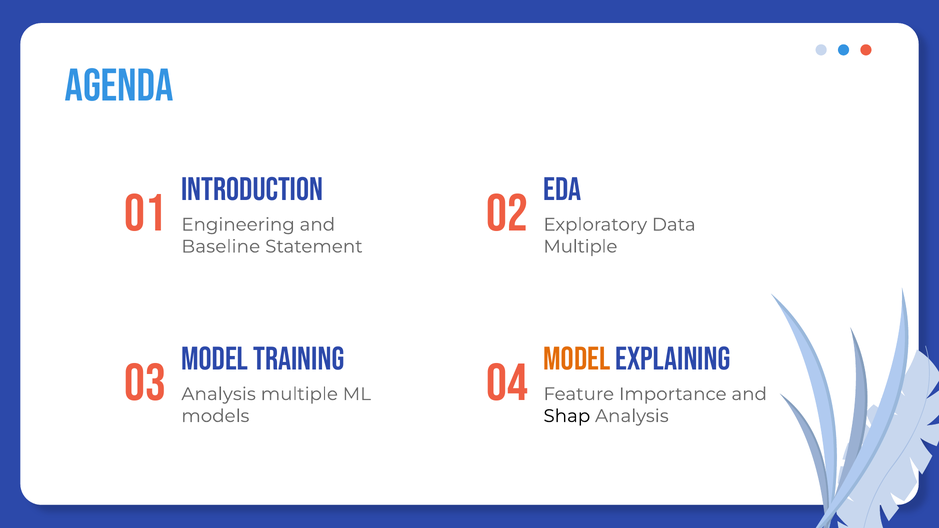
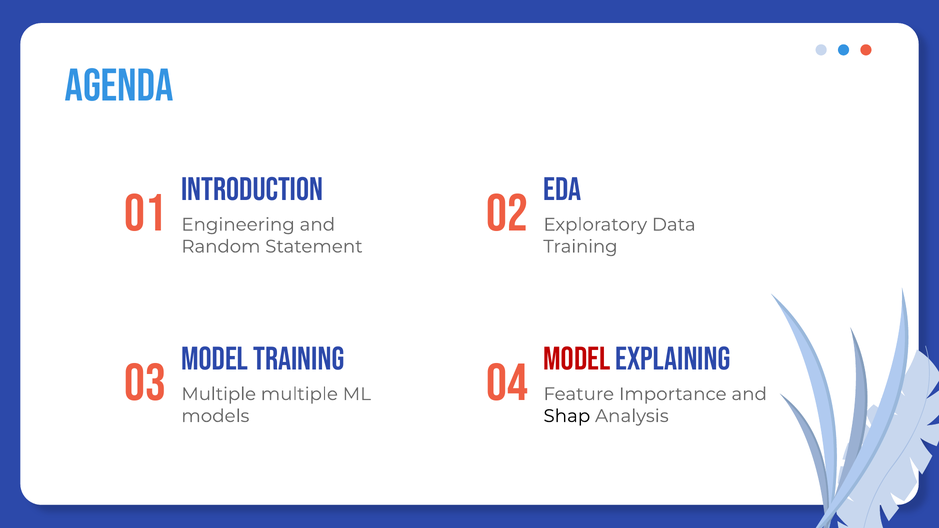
Baseline: Baseline -> Random
Multiple at (580, 247): Multiple -> Training
Model at (577, 359) colour: orange -> red
Analysis at (219, 394): Analysis -> Multiple
